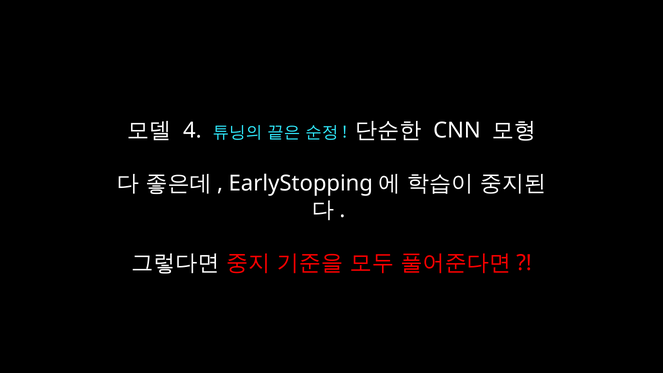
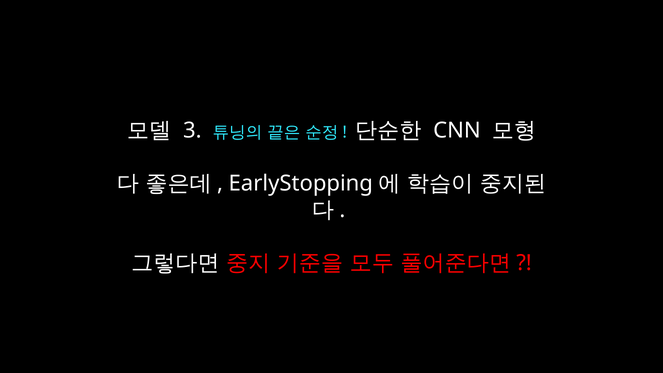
4: 4 -> 3
